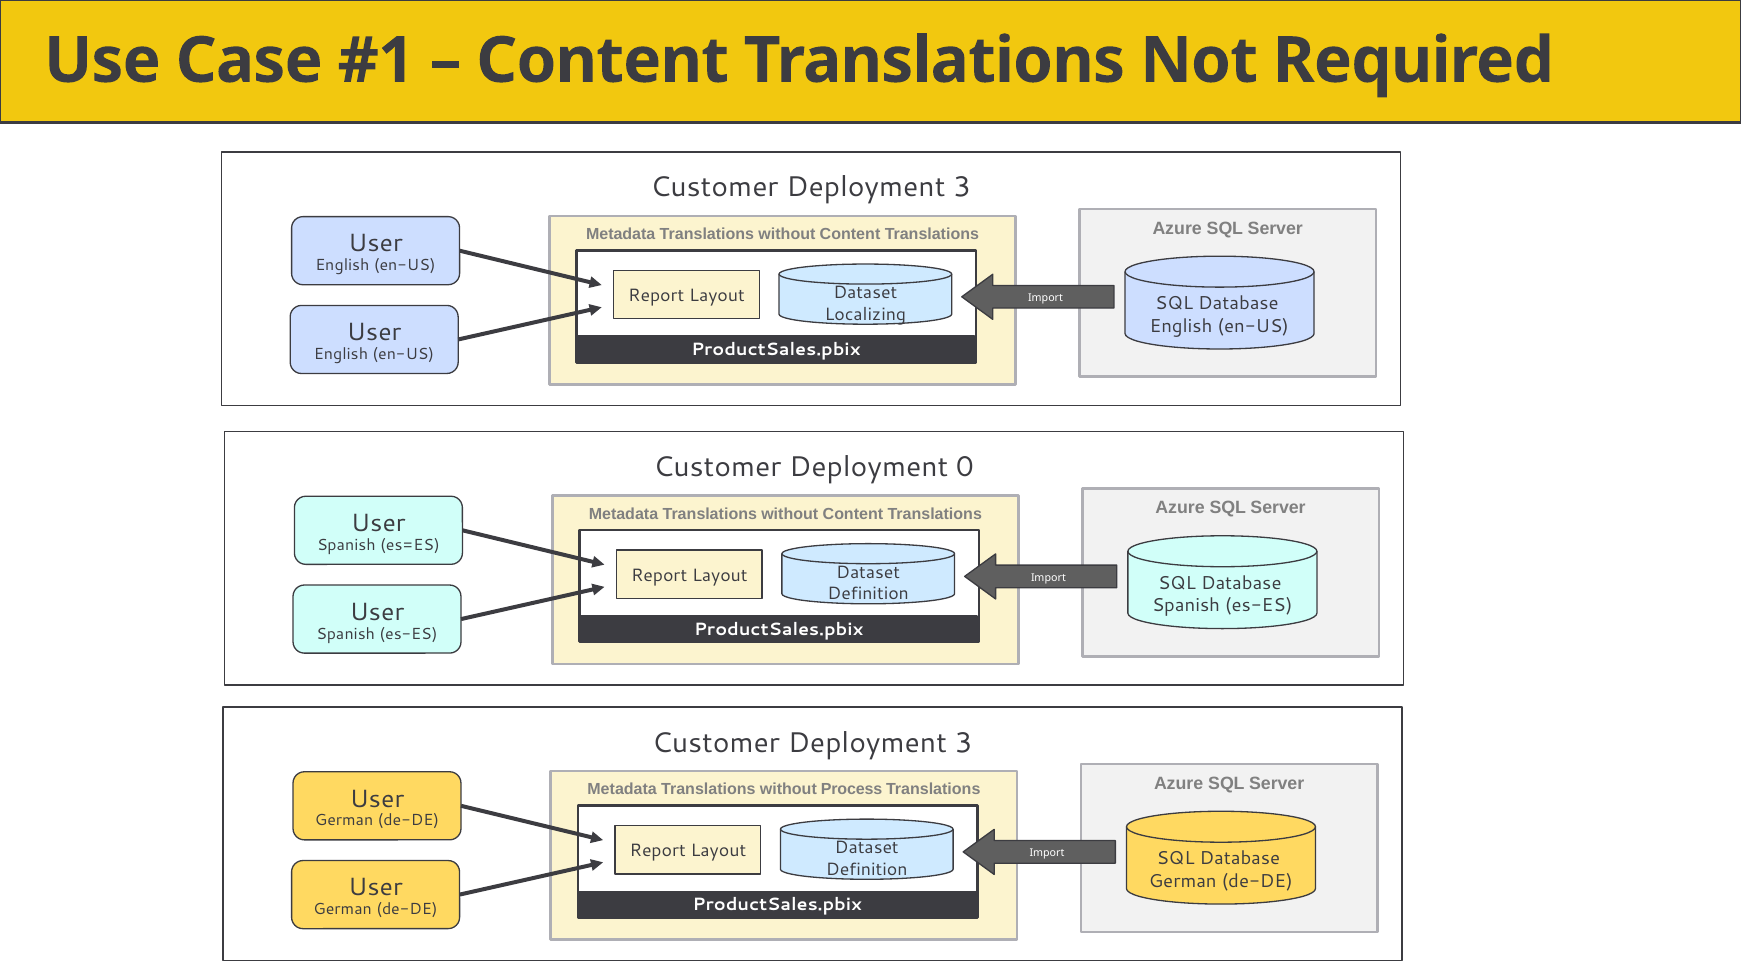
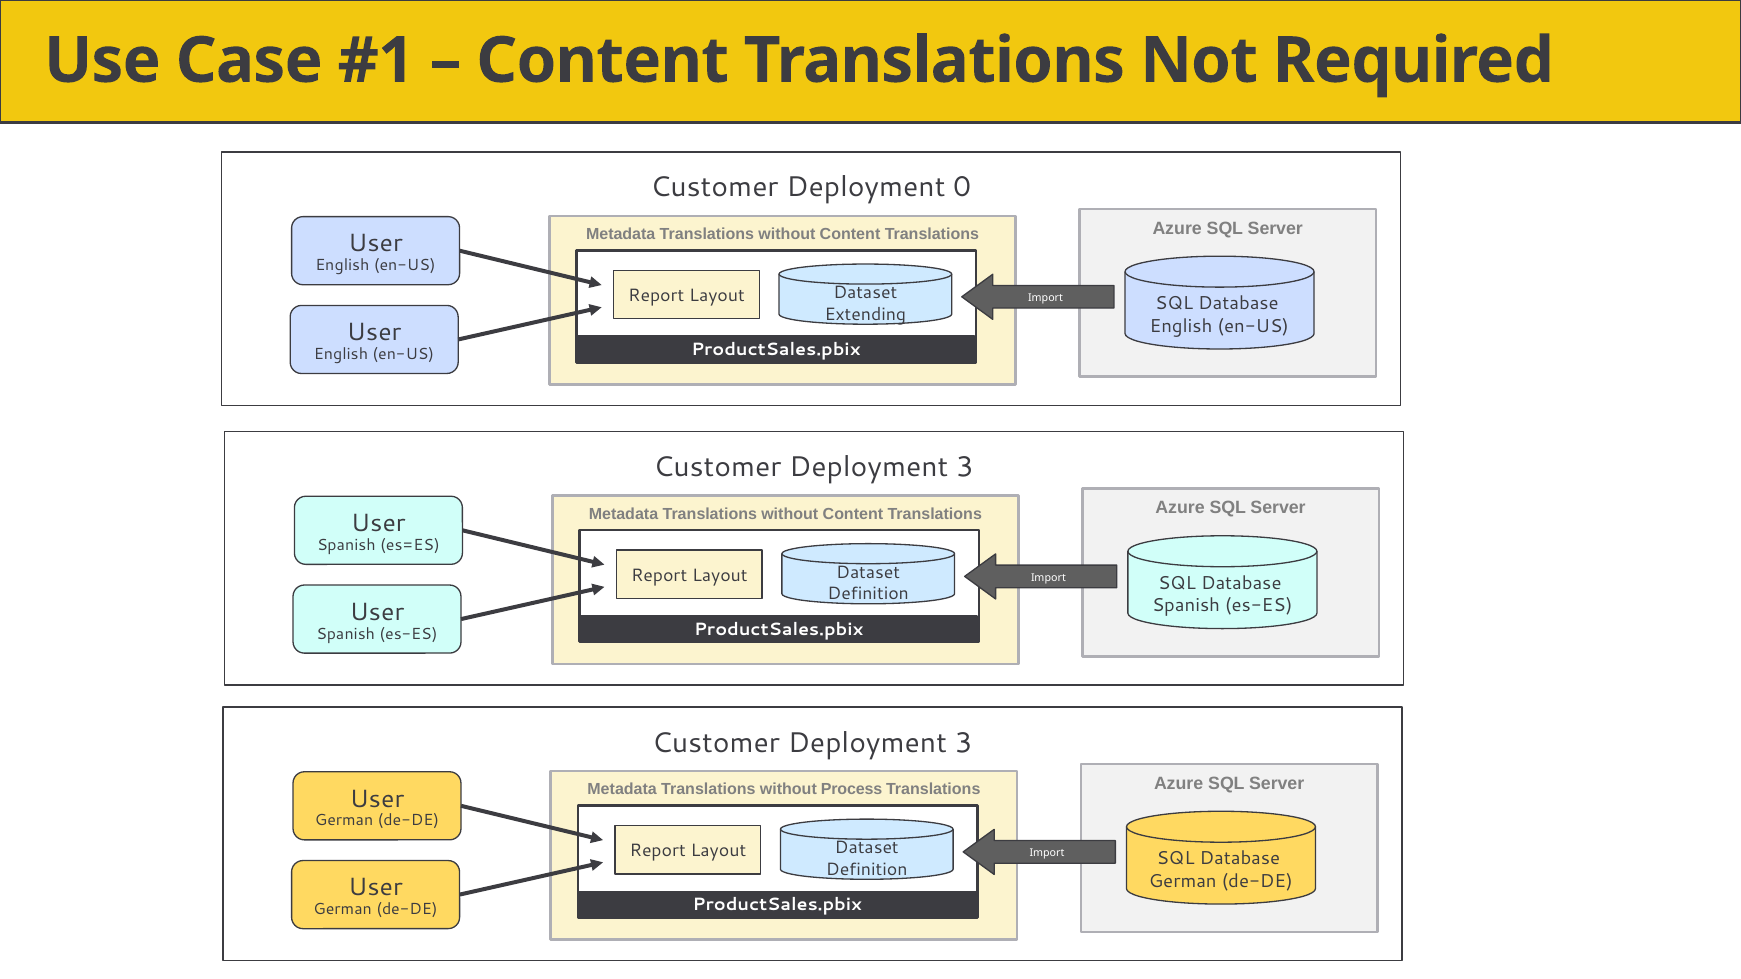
3 at (962, 188): 3 -> 0
Localizing: Localizing -> Extending
0 at (965, 467): 0 -> 3
